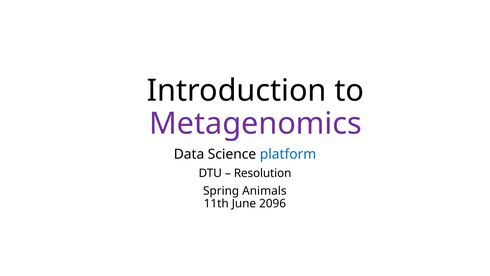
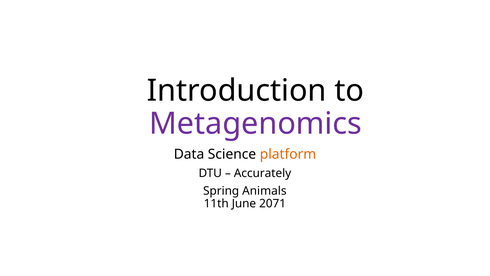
platform colour: blue -> orange
Resolution: Resolution -> Accurately
2096: 2096 -> 2071
